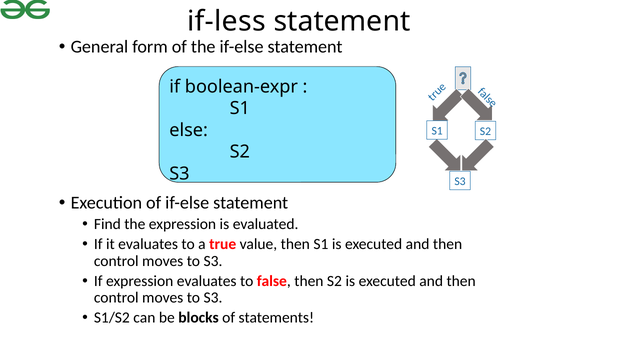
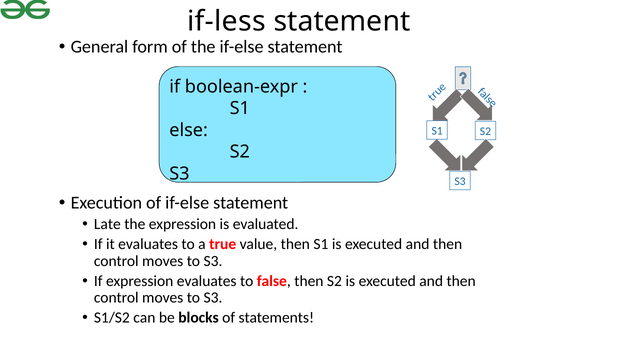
Find: Find -> Late
